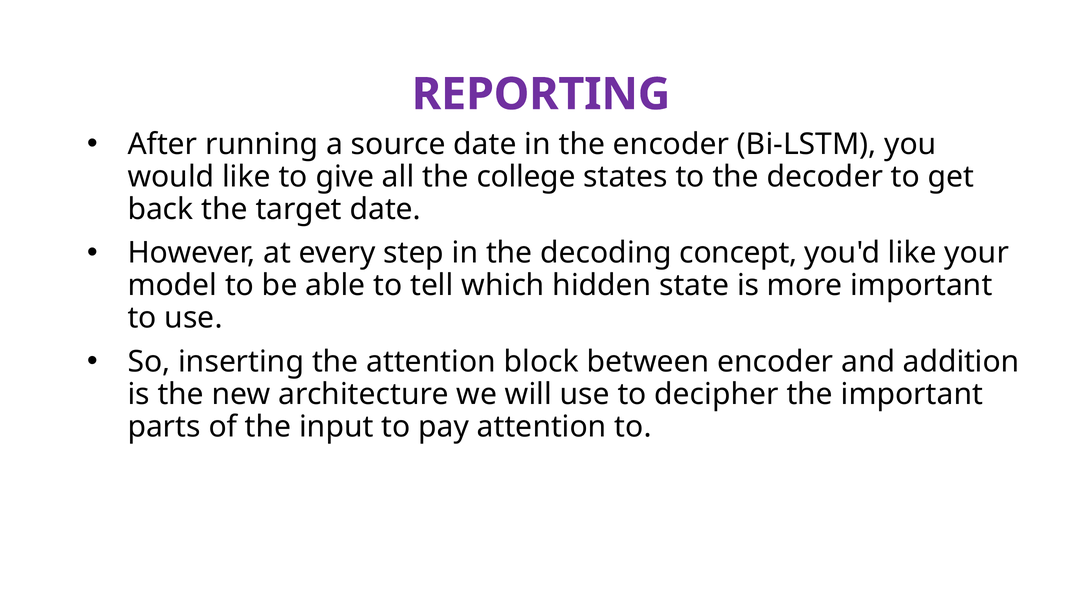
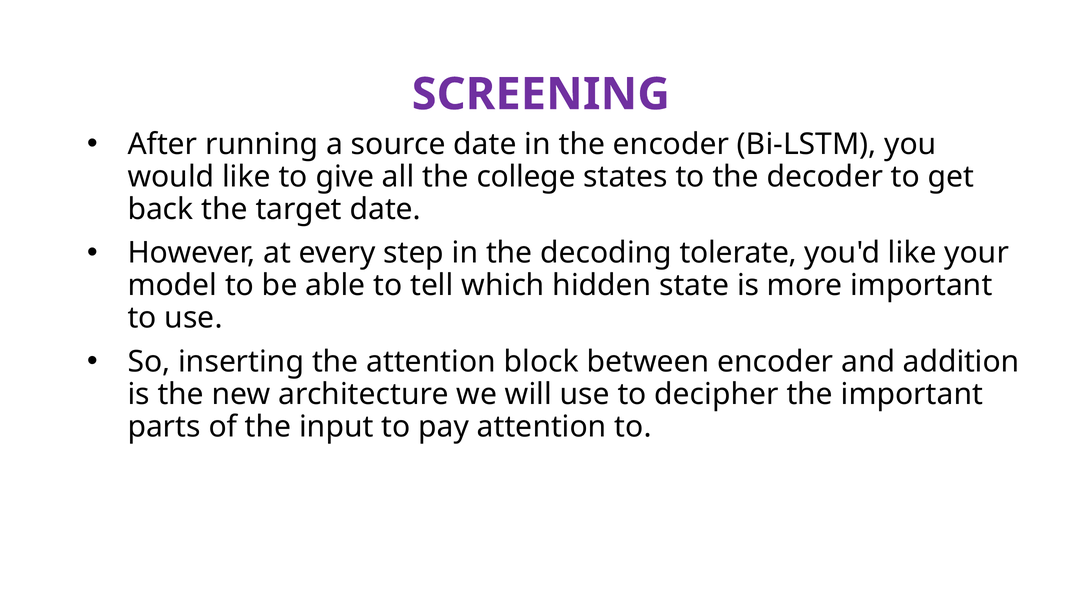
REPORTING: REPORTING -> SCREENING
concept: concept -> tolerate
